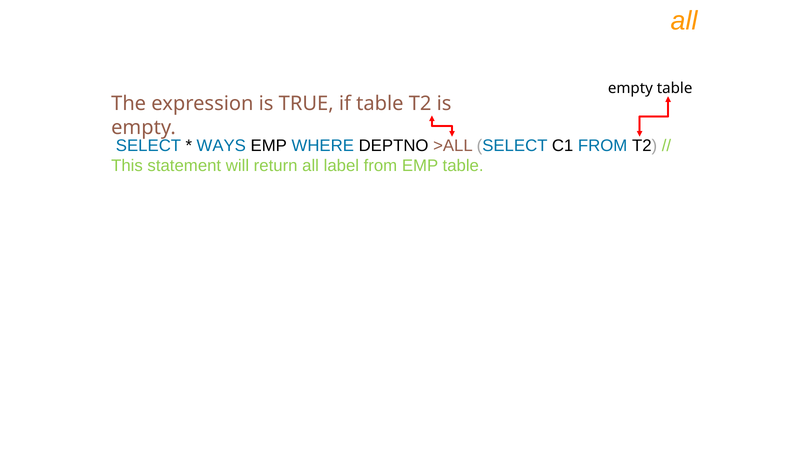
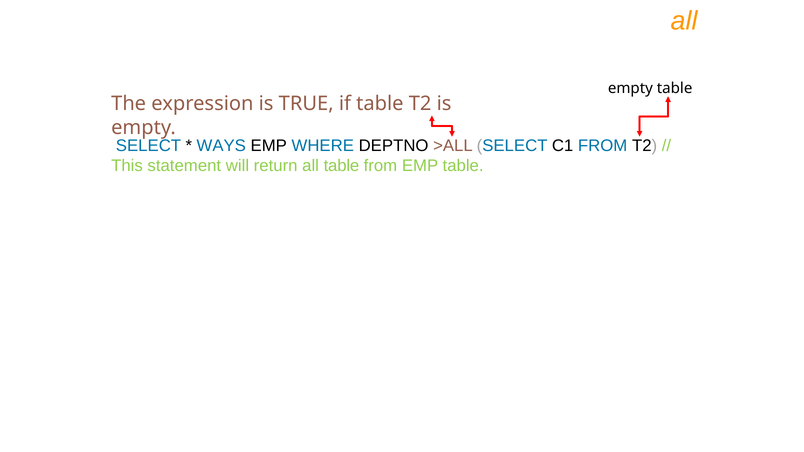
all label: label -> table
